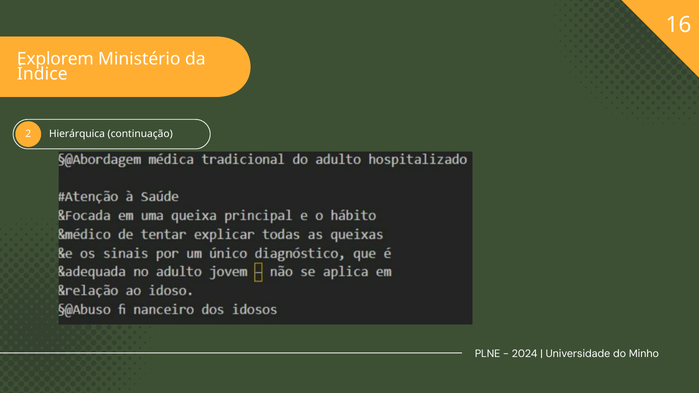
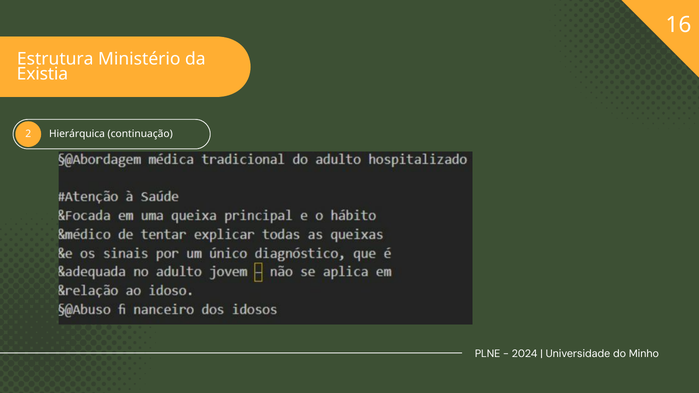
Explorem: Explorem -> Estrutura
Índice: Índice -> Existia
